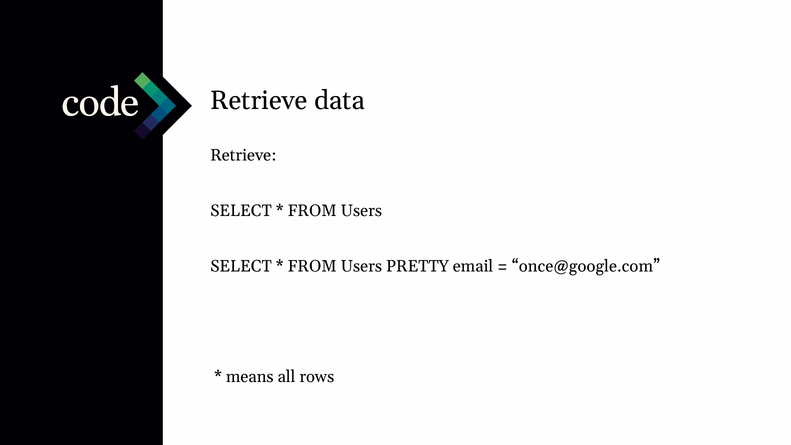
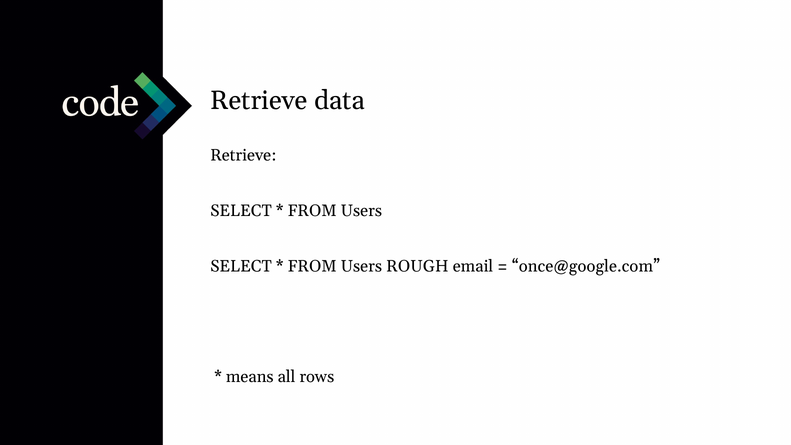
PRETTY: PRETTY -> ROUGH
